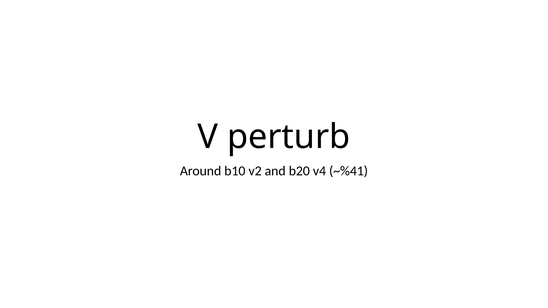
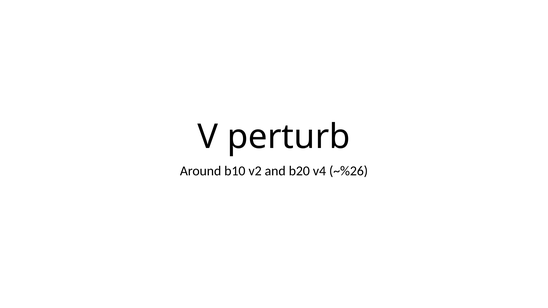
~%41: ~%41 -> ~%26
